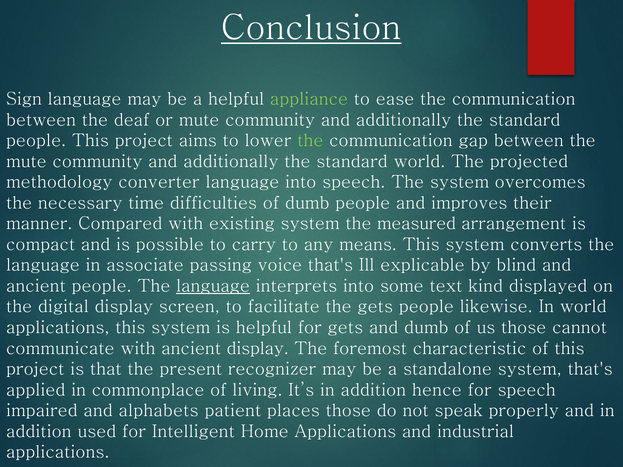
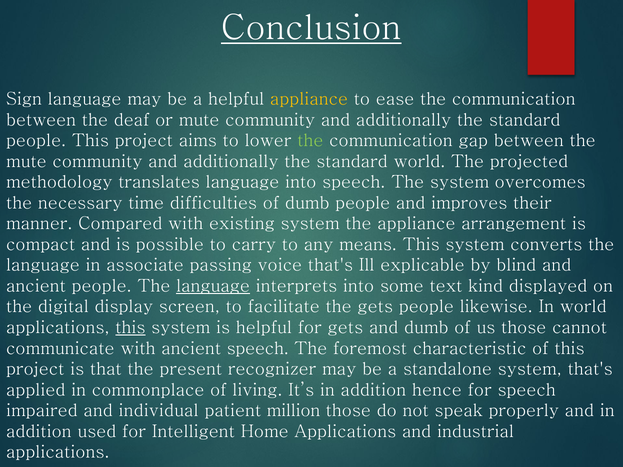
appliance at (309, 99) colour: light green -> yellow
converter: converter -> translates
the measured: measured -> appliance
this at (130, 328) underline: none -> present
ancient display: display -> speech
alphabets: alphabets -> individual
places: places -> million
